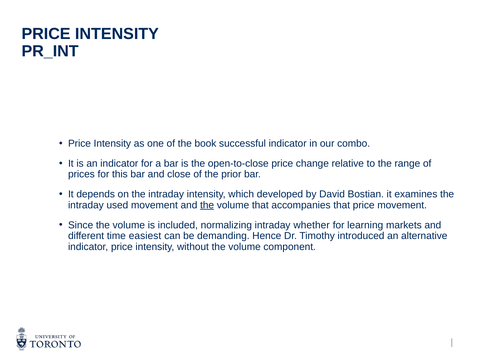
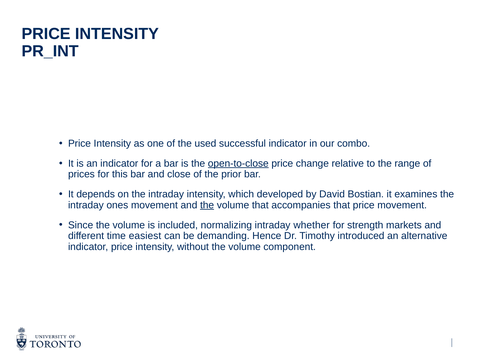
book: book -> used
open-to-close underline: none -> present
used: used -> ones
learning: learning -> strength
